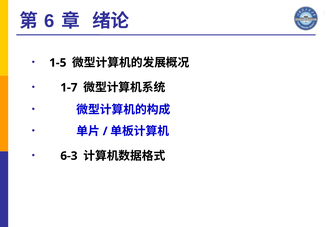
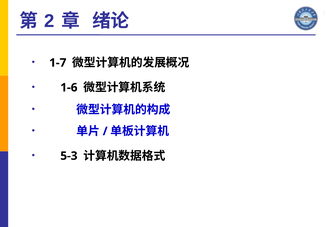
6: 6 -> 2
1-5: 1-5 -> 1-7
1-7: 1-7 -> 1-6
6-3: 6-3 -> 5-3
